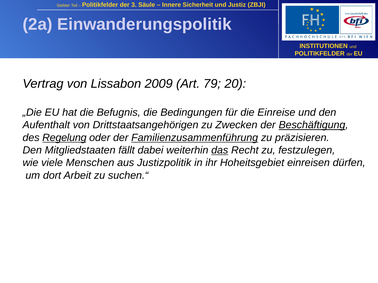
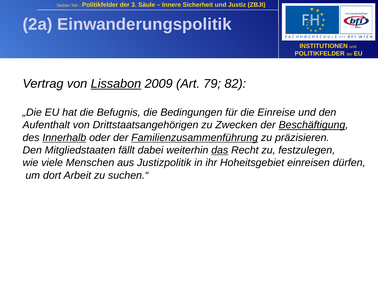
Lissabon underline: none -> present
20: 20 -> 82
Regelung: Regelung -> Innerhalb
